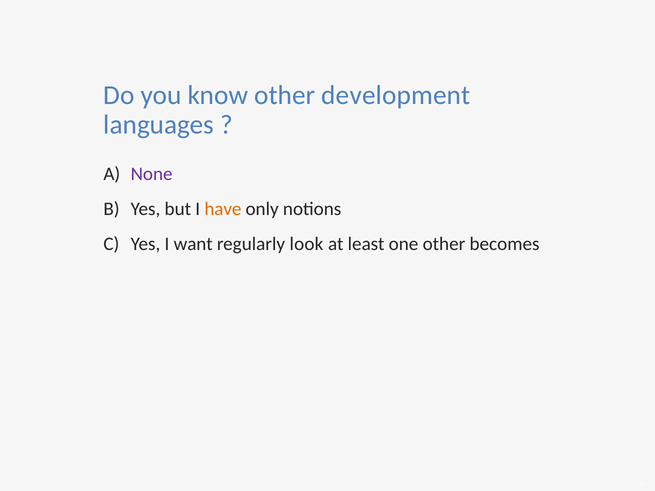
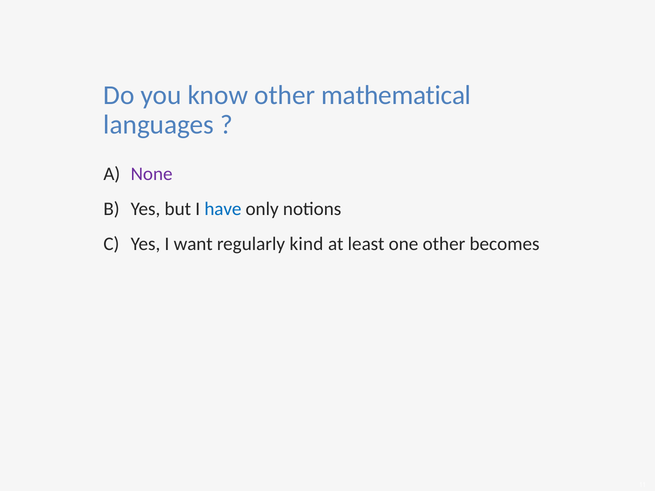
development: development -> mathematical
have colour: orange -> blue
look: look -> kind
